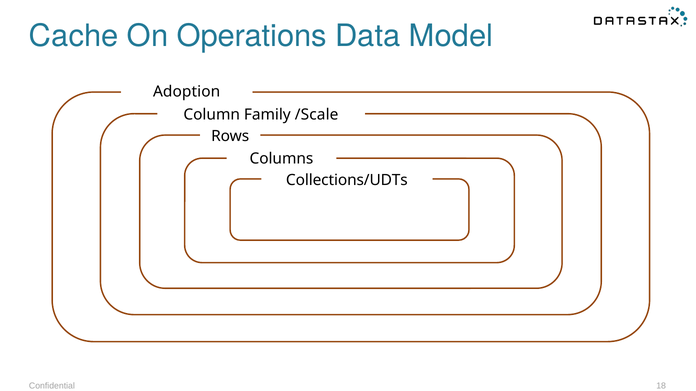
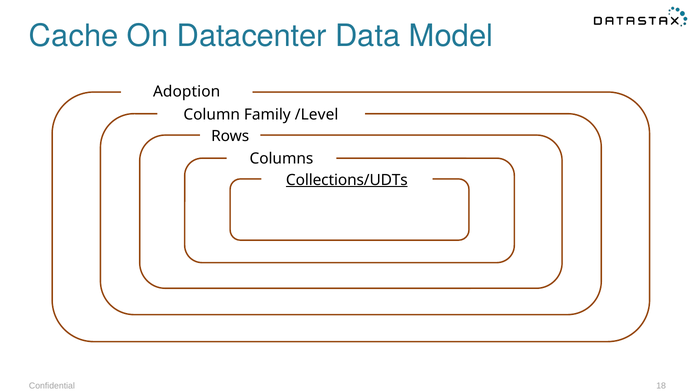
Operations: Operations -> Datacenter
/Scale: /Scale -> /Level
Collections/UDTs underline: none -> present
